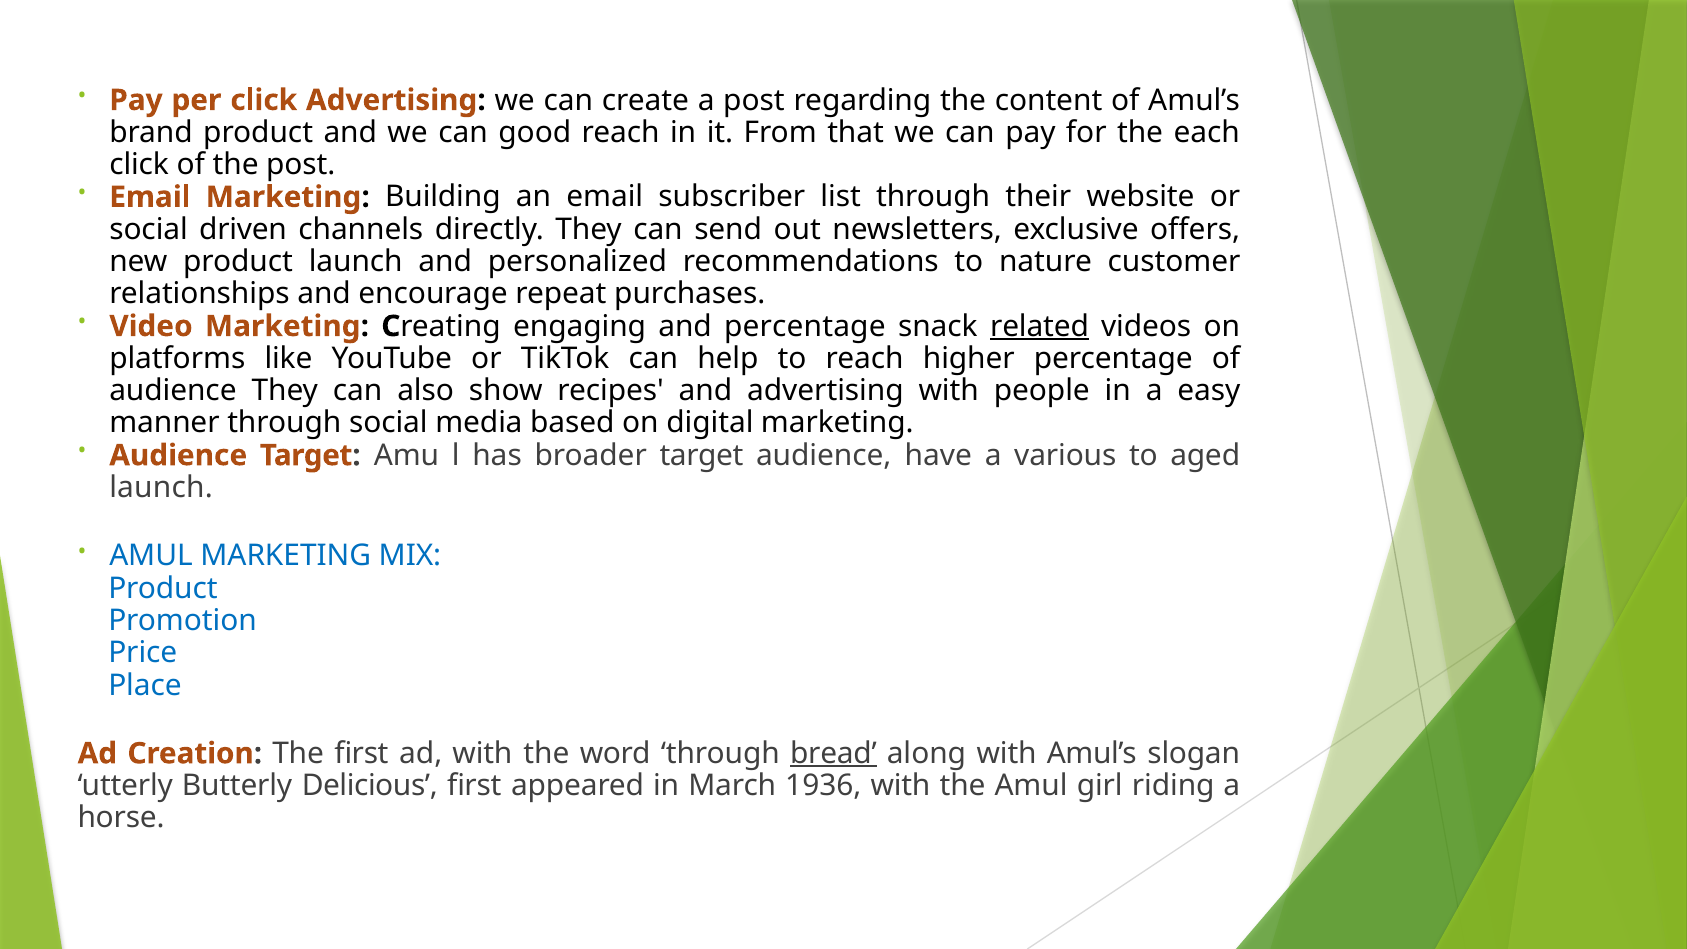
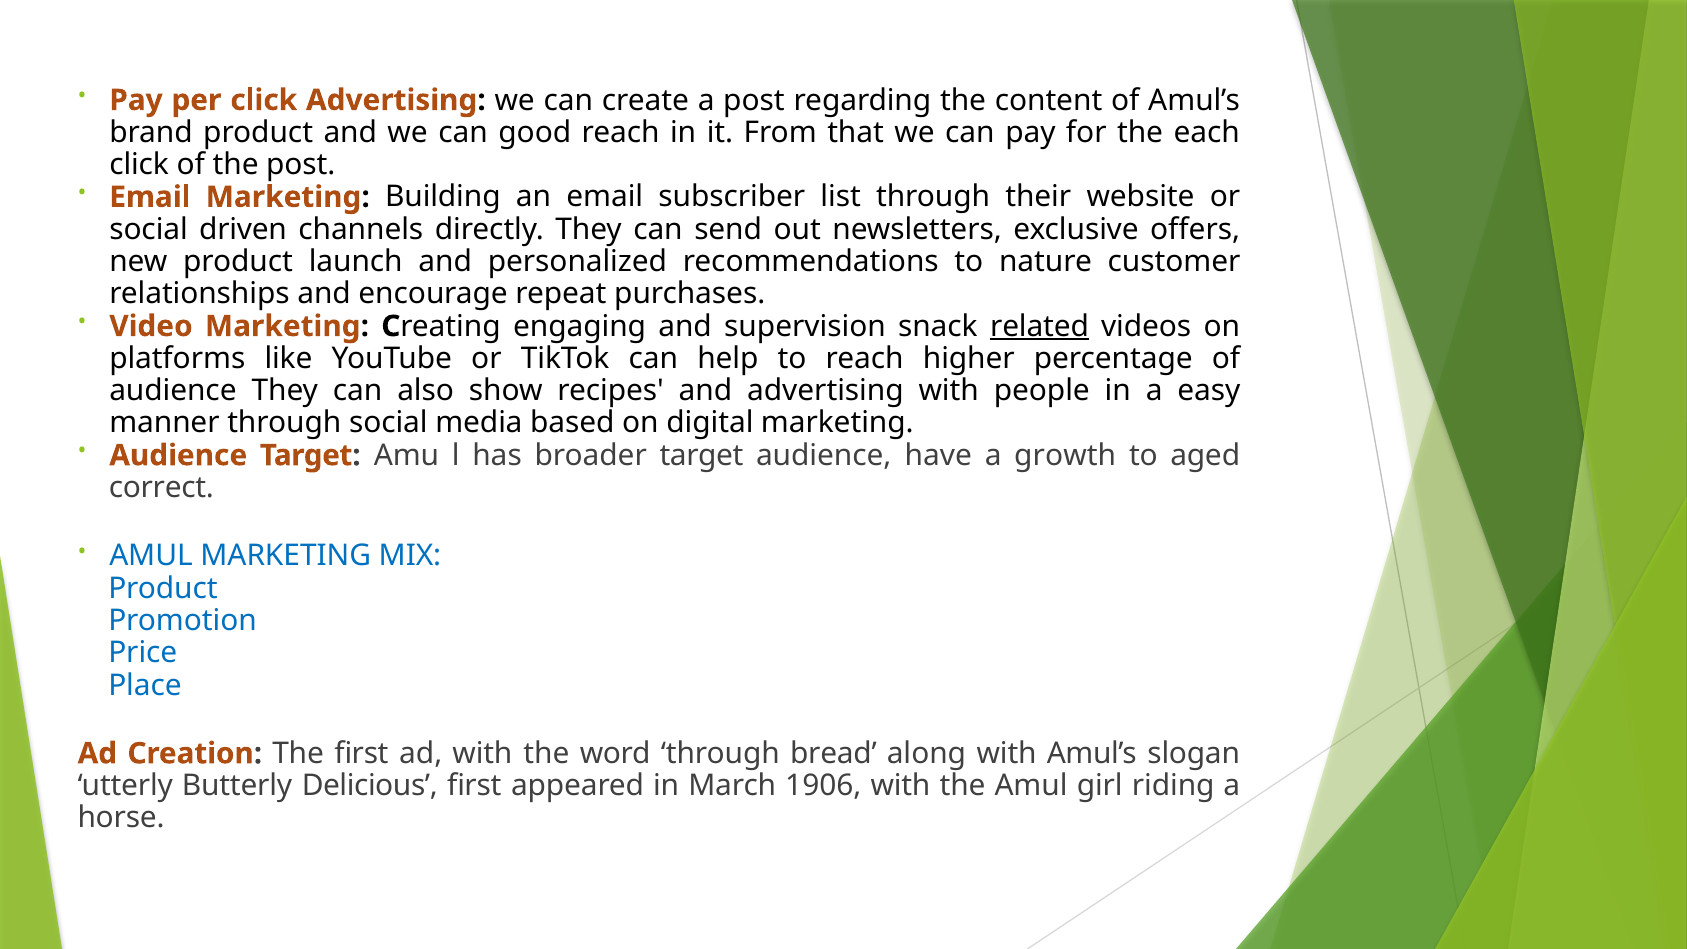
and percentage: percentage -> supervision
various: various -> growth
launch at (161, 488): launch -> correct
bread underline: present -> none
1936: 1936 -> 1906
